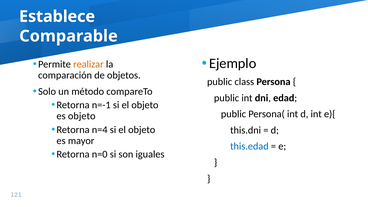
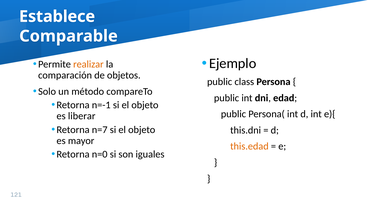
es objeto: objeto -> liberar
n=4: n=4 -> n=7
this.edad colour: blue -> orange
